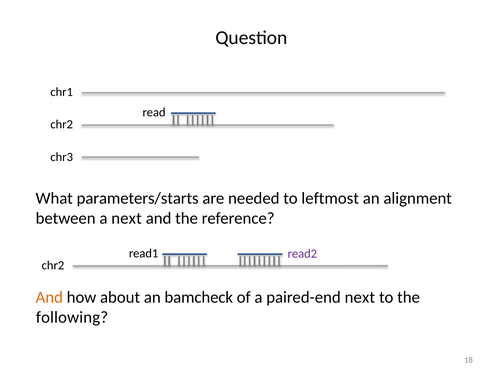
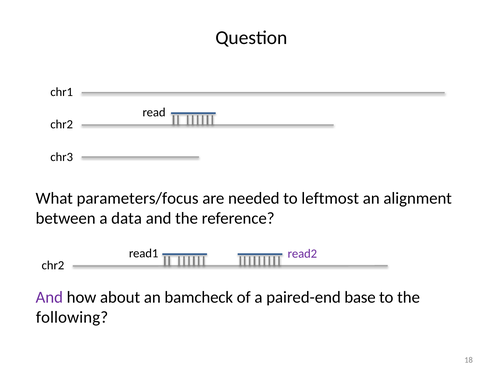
parameters/starts: parameters/starts -> parameters/focus
a next: next -> data
And at (49, 297) colour: orange -> purple
paired-end next: next -> base
